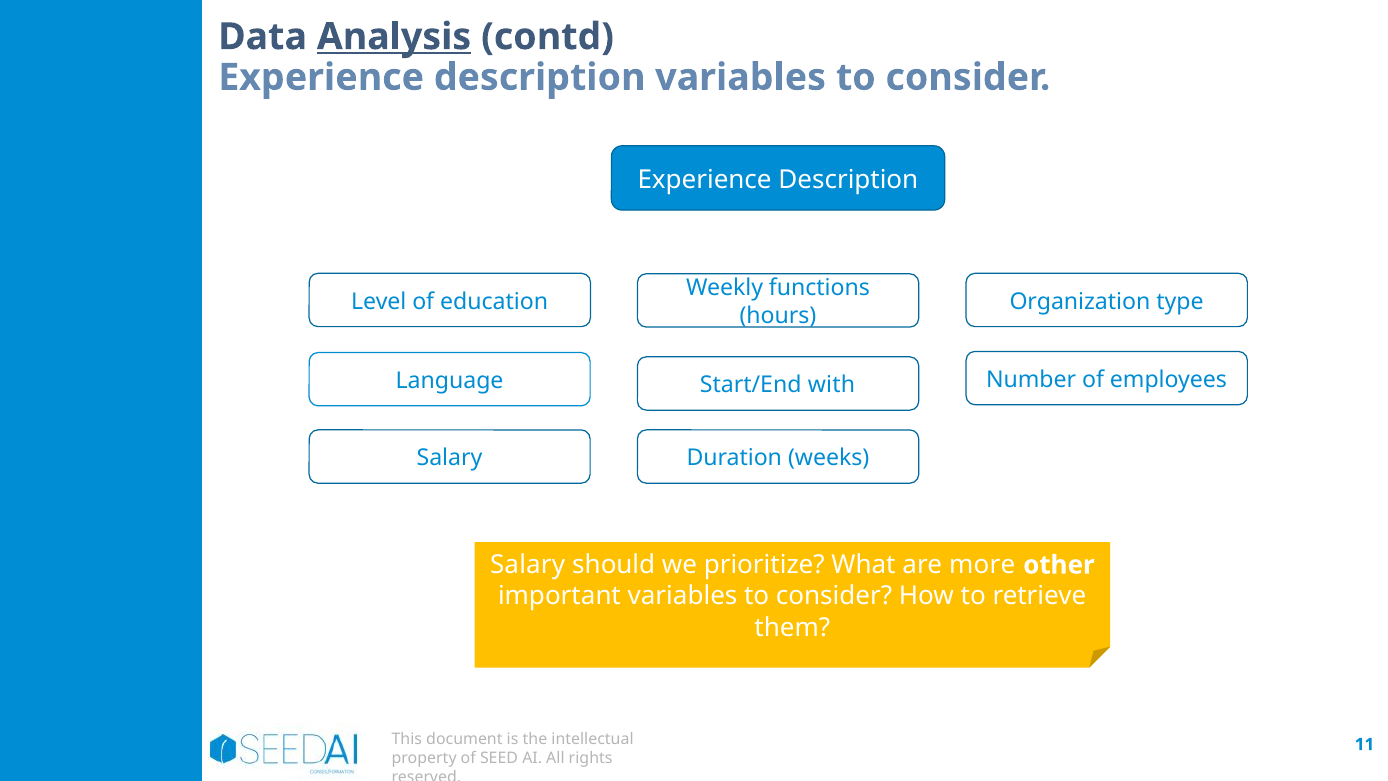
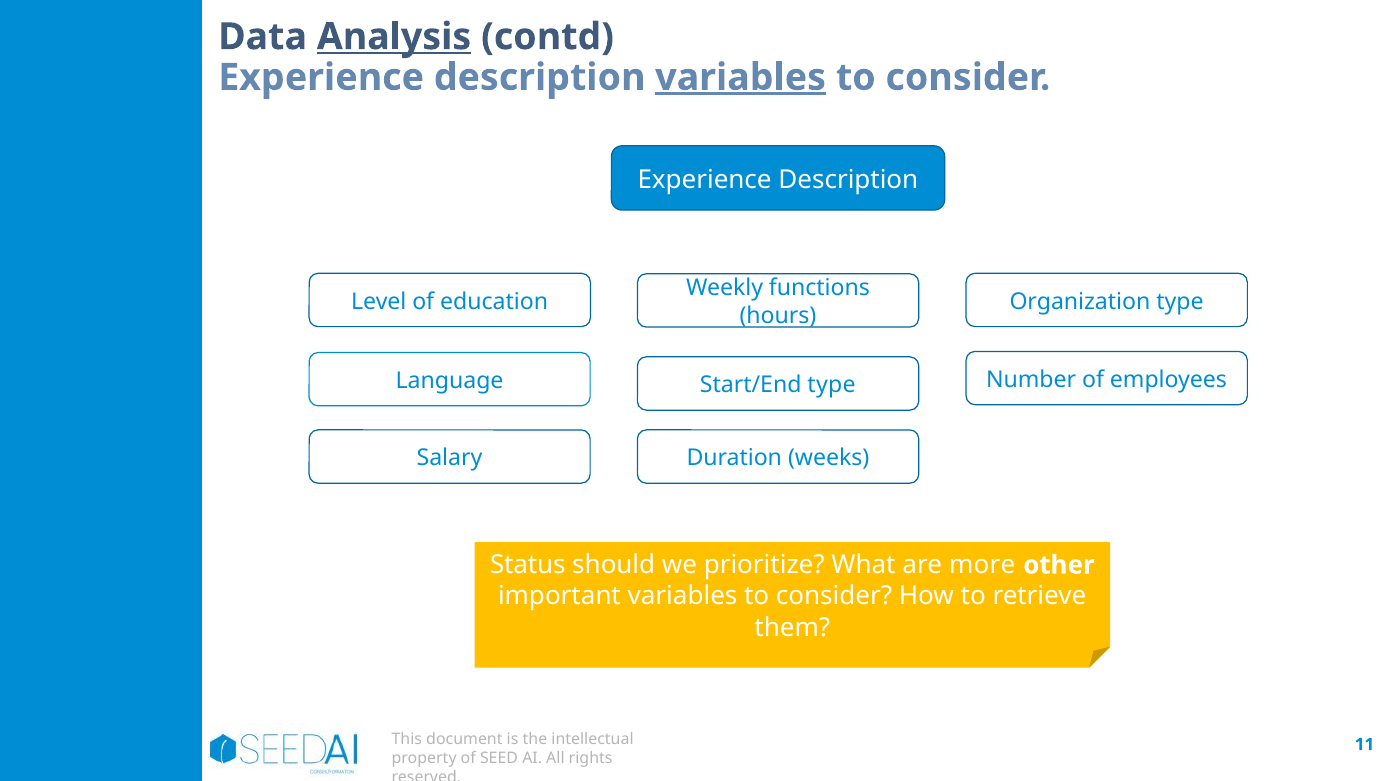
variables at (741, 77) underline: none -> present
Start/End with: with -> type
Salary at (528, 565): Salary -> Status
